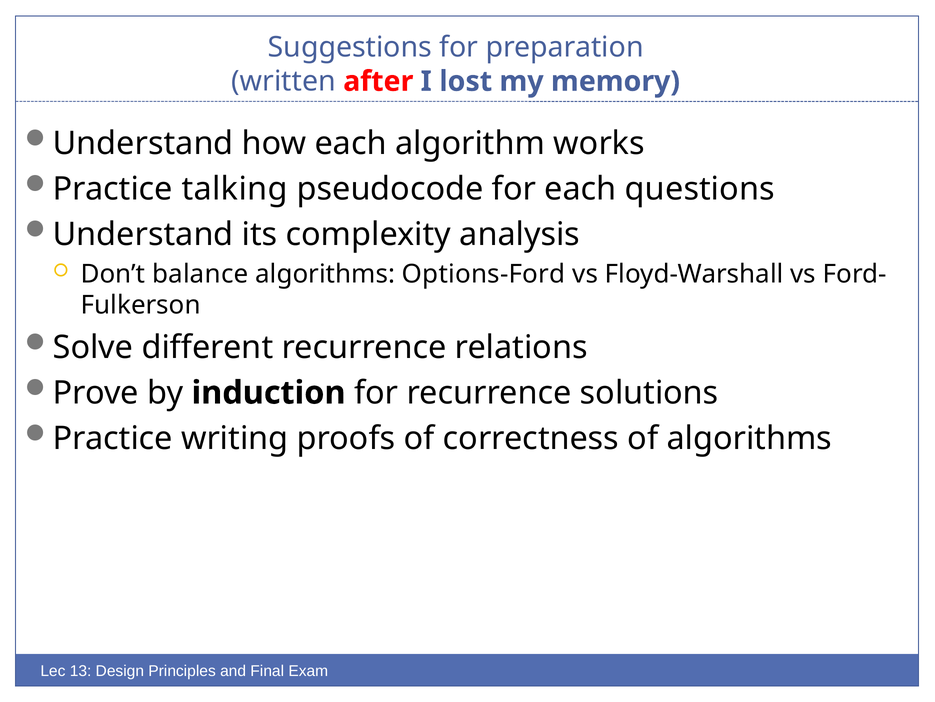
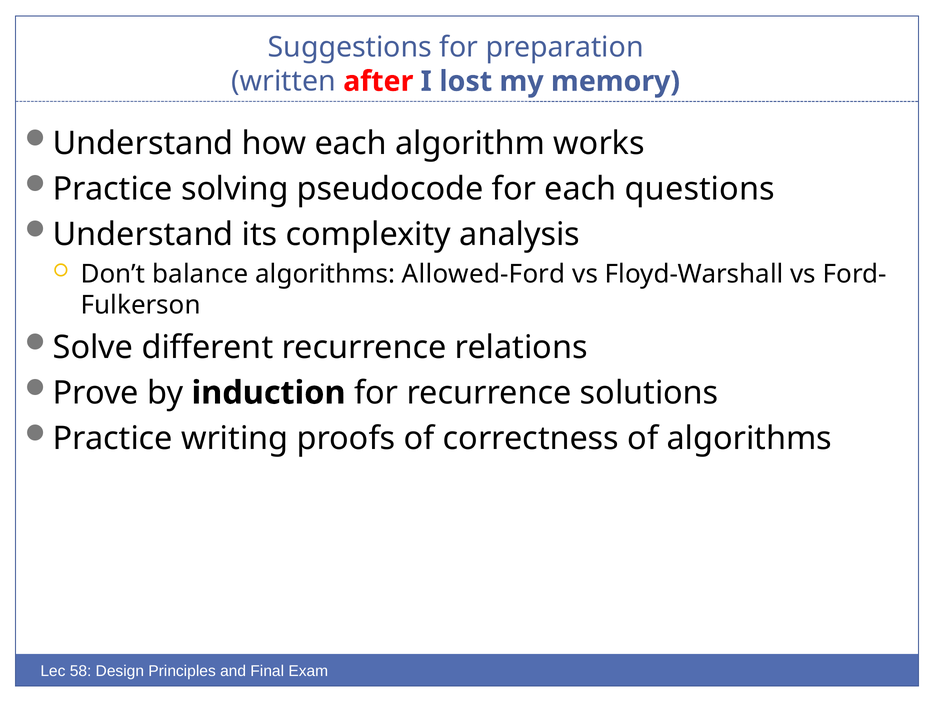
talking: talking -> solving
Options-Ford: Options-Ford -> Allowed-Ford
13: 13 -> 58
